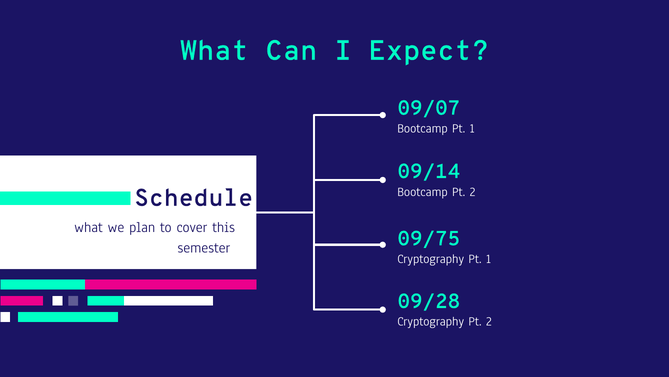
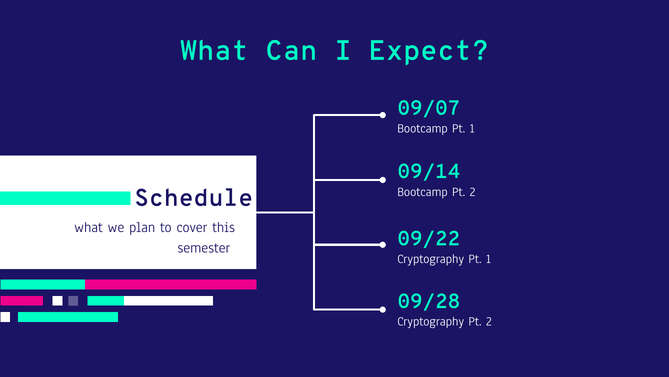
09/75: 09/75 -> 09/22
